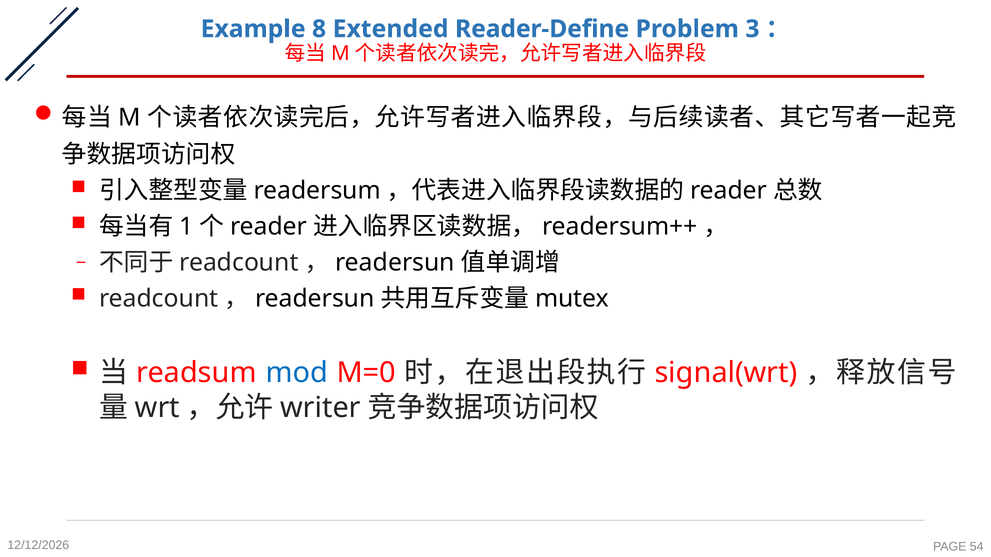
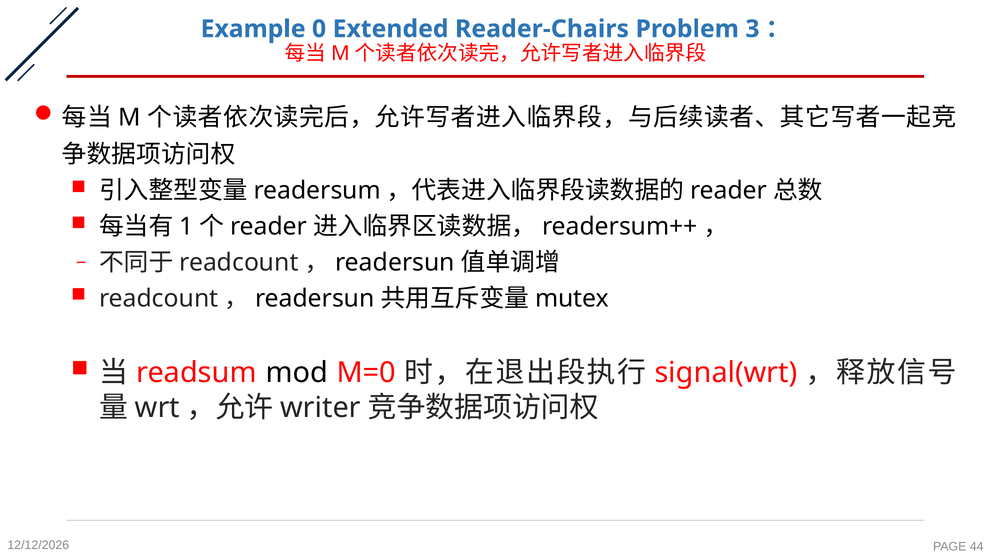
8: 8 -> 0
Reader-Define: Reader-Define -> Reader-Chairs
mod colour: blue -> black
54: 54 -> 44
